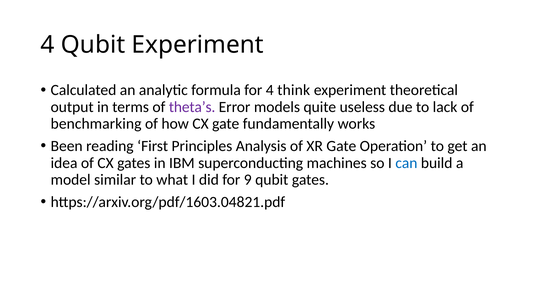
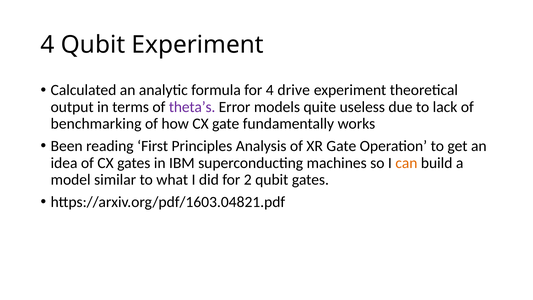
think: think -> drive
can colour: blue -> orange
9: 9 -> 2
